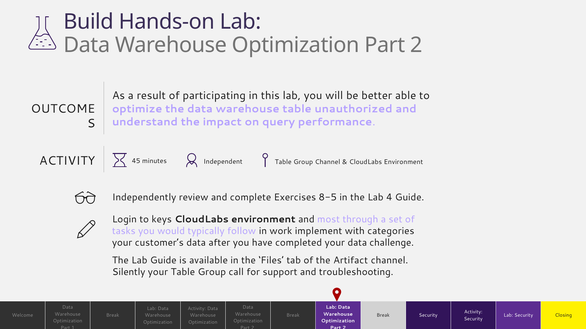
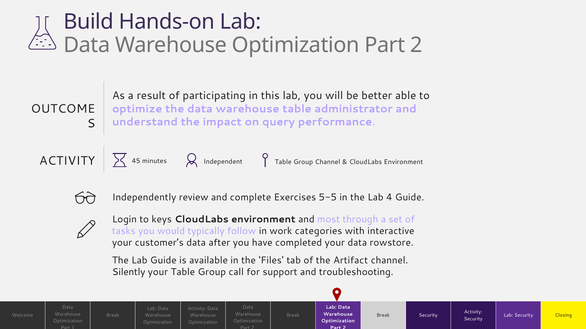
unauthorized: unauthorized -> administrator
8-5: 8-5 -> 5-5
implement: implement -> categories
categories: categories -> interactive
challenge: challenge -> rowstore
